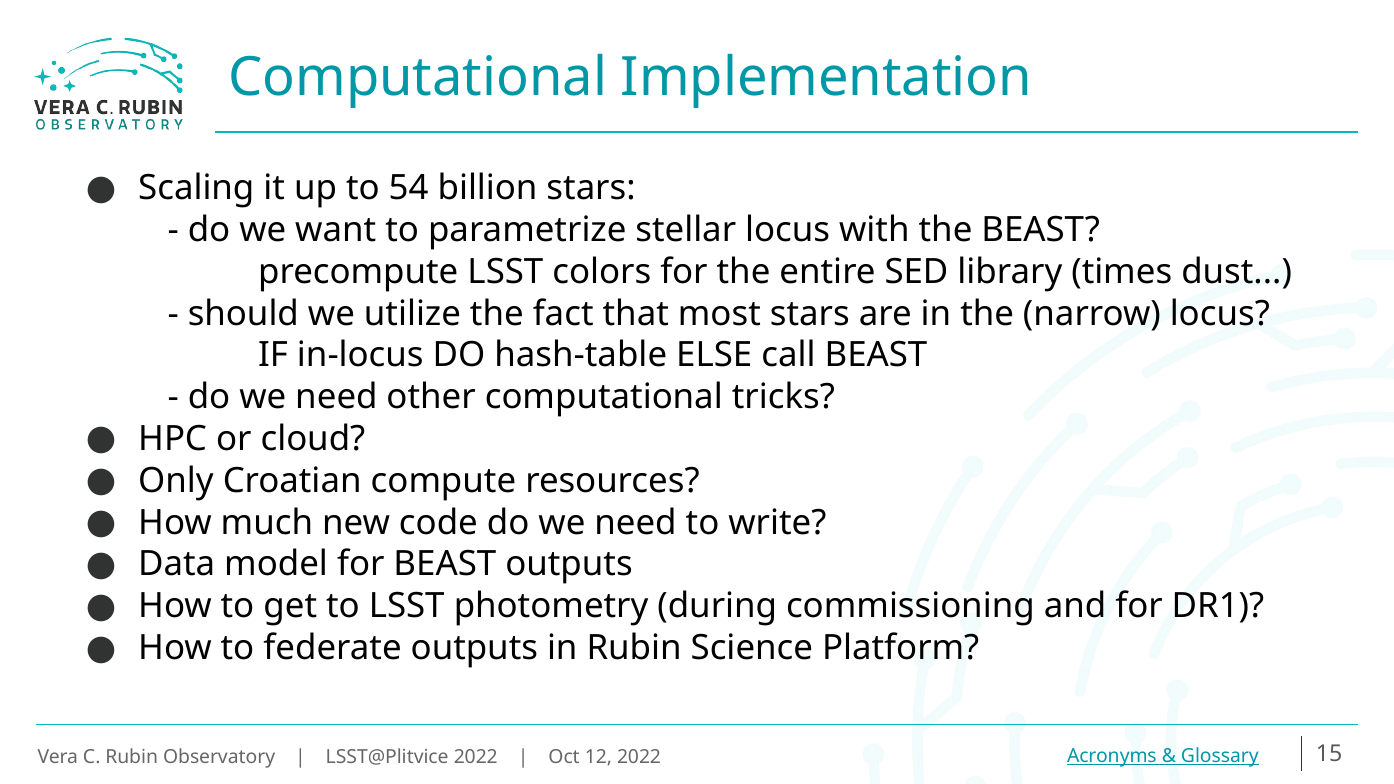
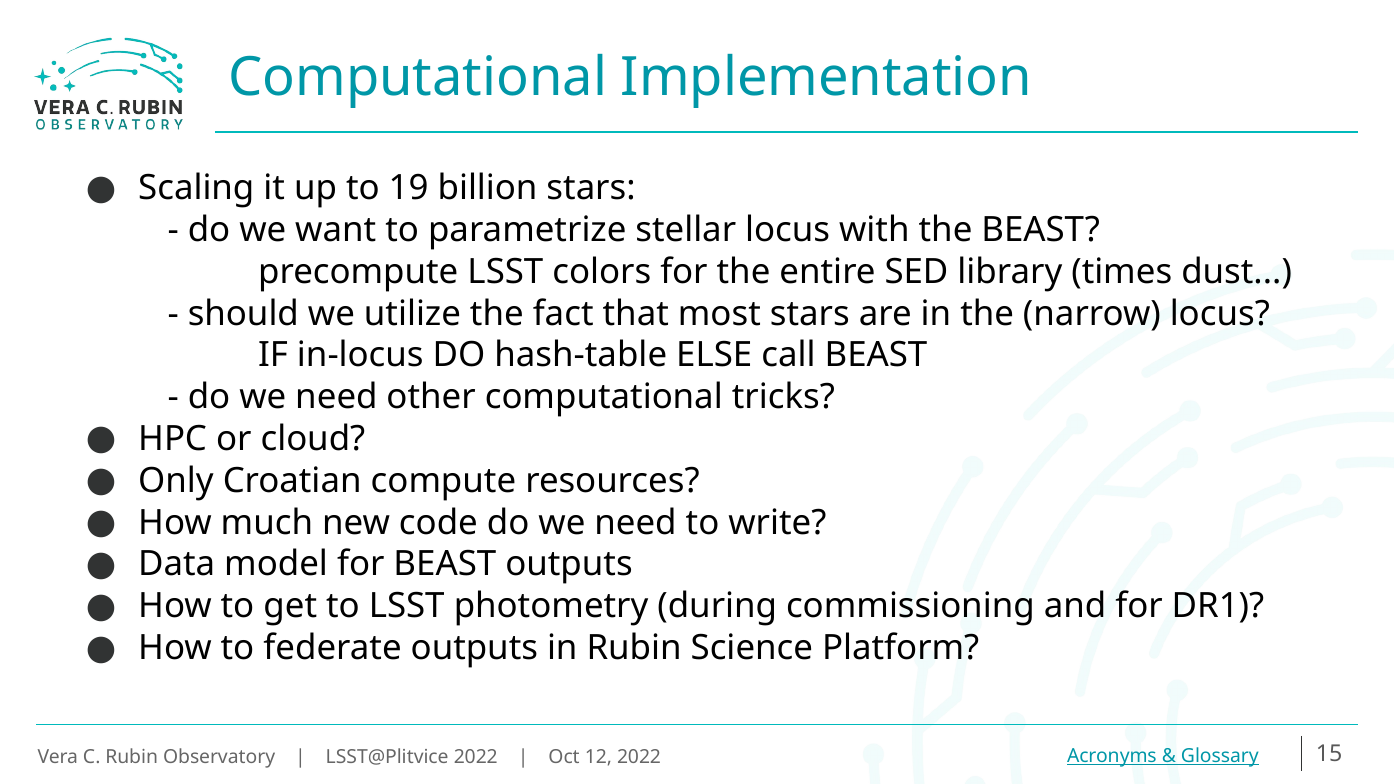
54: 54 -> 19
